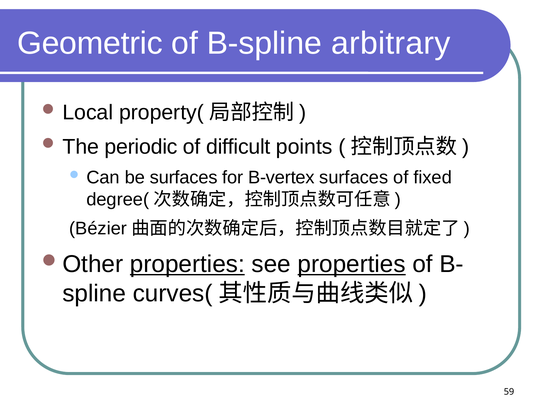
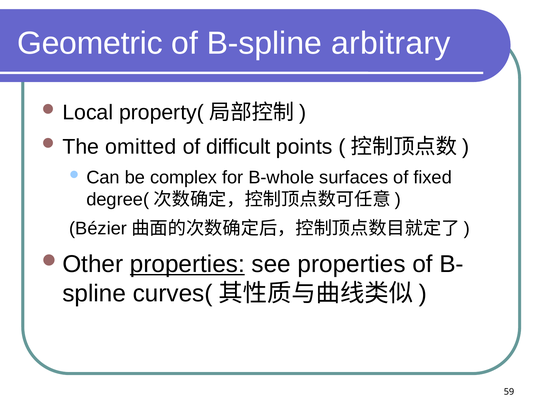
periodic: periodic -> omitted
be surfaces: surfaces -> complex
B-vertex: B-vertex -> B-whole
properties at (352, 264) underline: present -> none
